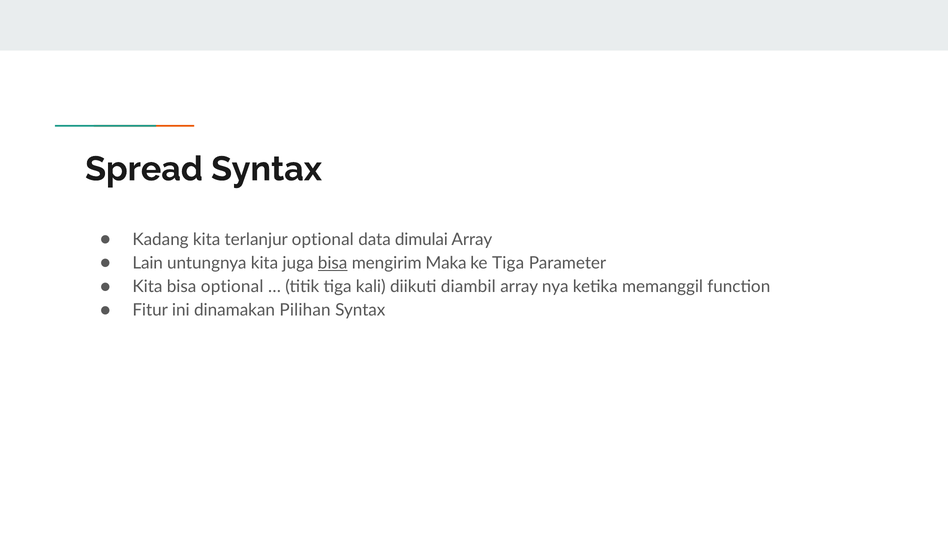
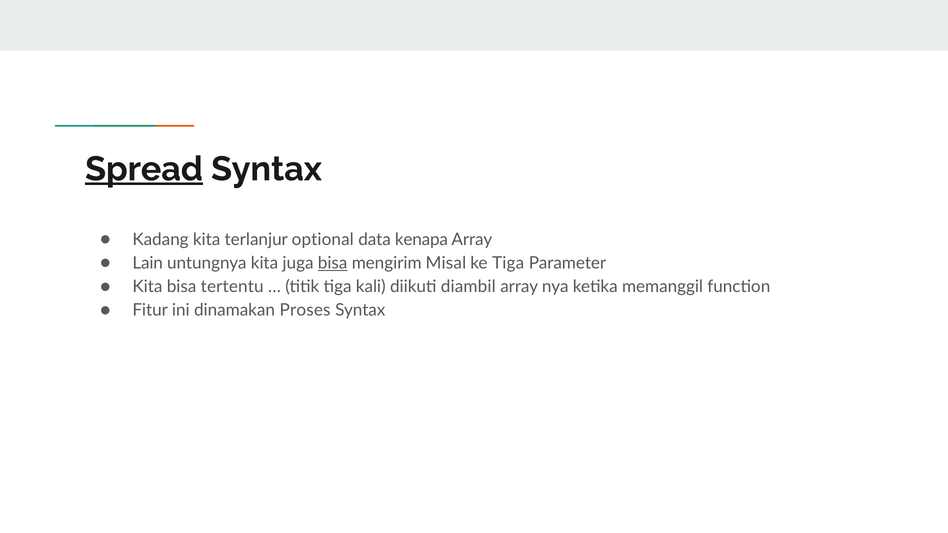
Spread underline: none -> present
dimulai: dimulai -> kenapa
Maka: Maka -> Misal
bisa optional: optional -> tertentu
Pilihan: Pilihan -> Proses
